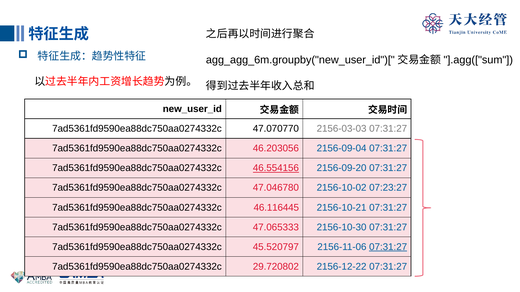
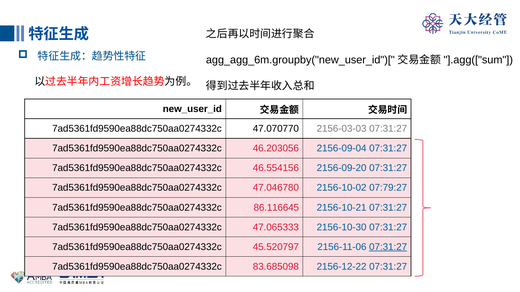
46.554156 underline: present -> none
07:23:27: 07:23:27 -> 07:79:27
46.116445: 46.116445 -> 86.116645
29.720802: 29.720802 -> 83.685098
